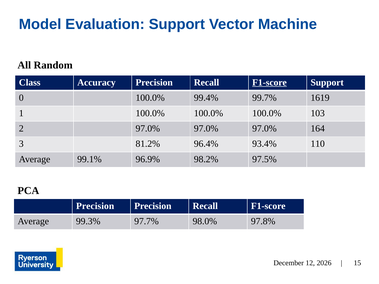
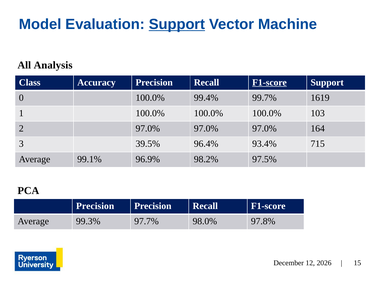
Support at (177, 24) underline: none -> present
Random: Random -> Analysis
81.2%: 81.2% -> 39.5%
110: 110 -> 715
